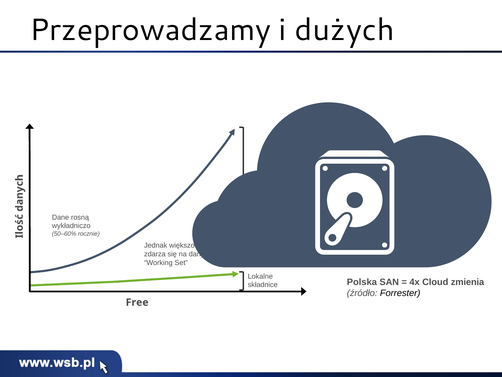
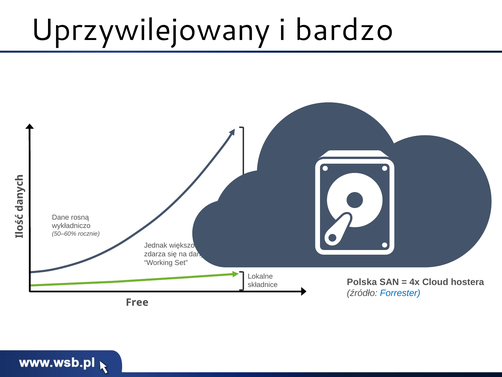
Przeprowadzamy: Przeprowadzamy -> Uprzywilejowany
dużych: dużych -> bardzo
zmienia: zmienia -> hostera
Forrester colour: black -> blue
